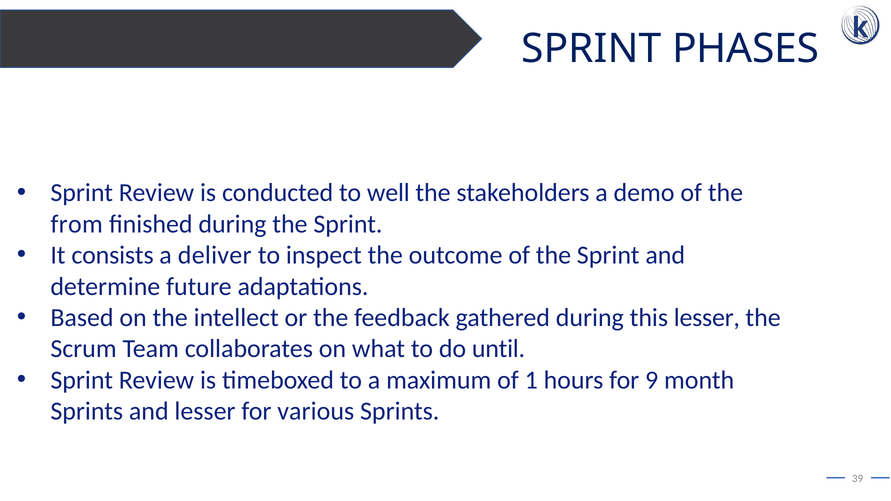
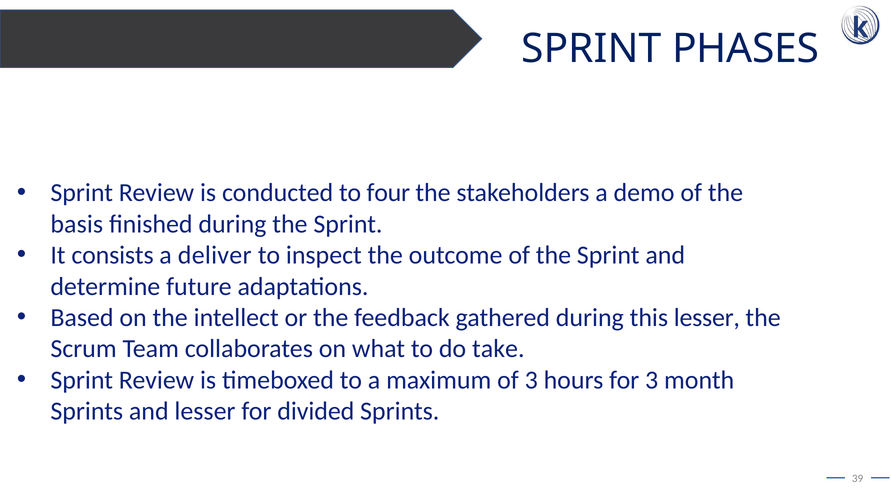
well: well -> four
from: from -> basis
until: until -> take
of 1: 1 -> 3
for 9: 9 -> 3
various: various -> divided
